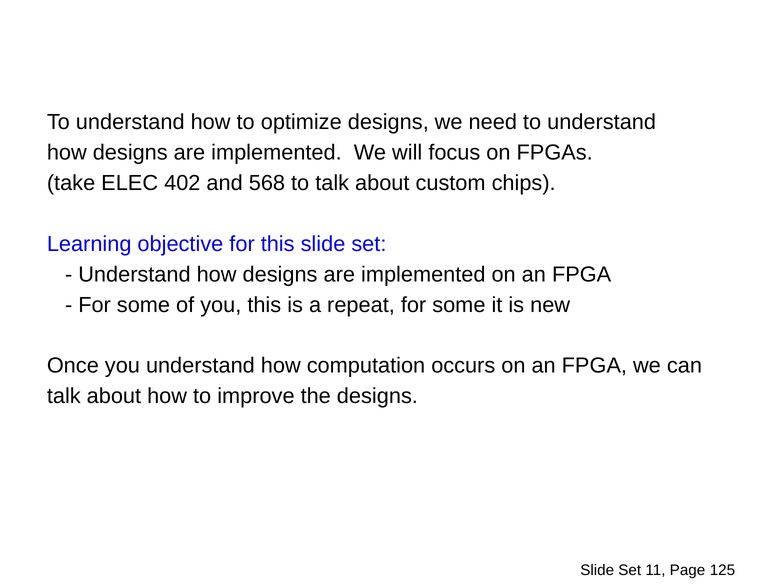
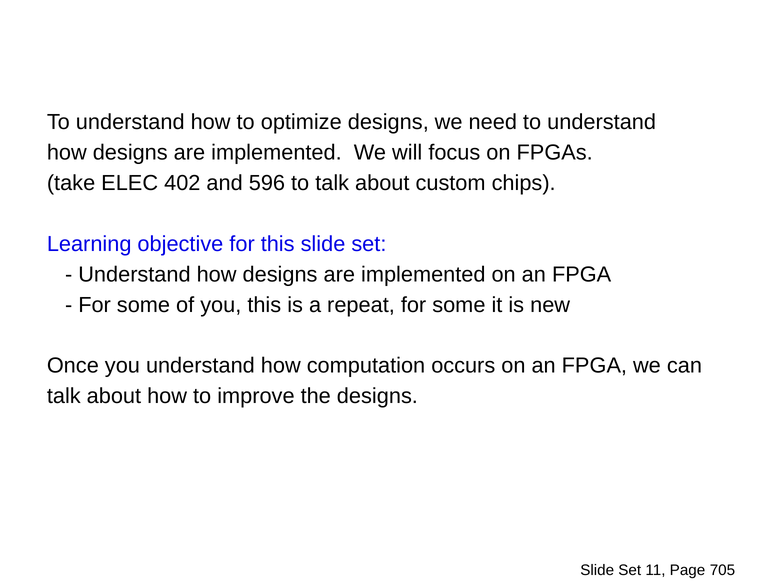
568: 568 -> 596
125: 125 -> 705
